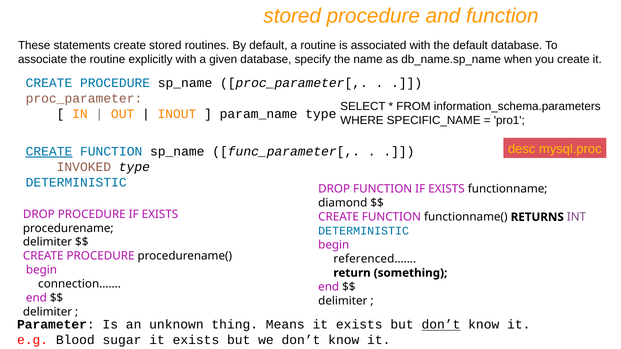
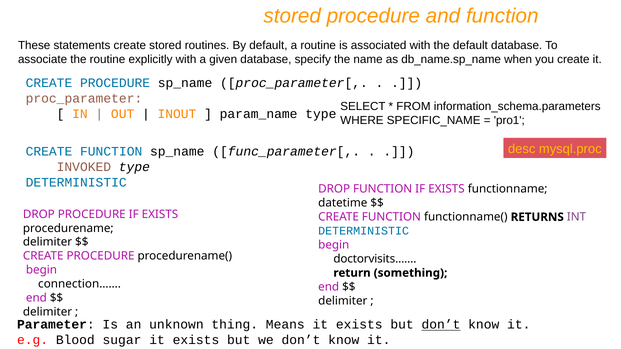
CREATE at (49, 152) underline: present -> none
diamond: diamond -> datetime
referenced……: referenced…… -> doctorvisits……
